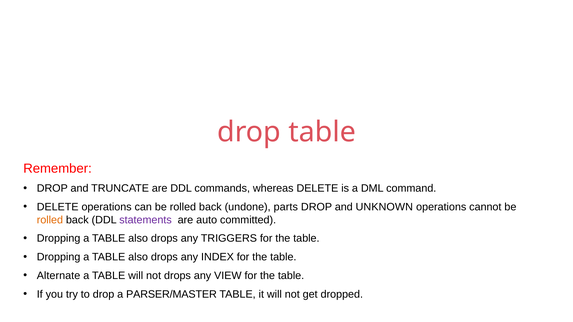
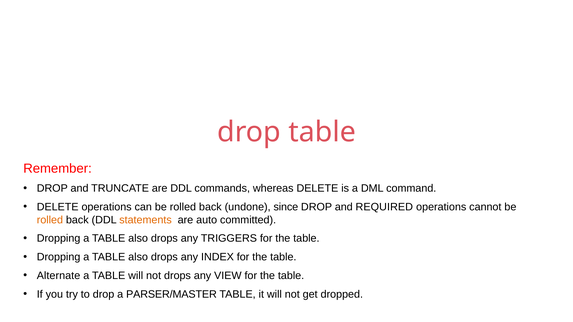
parts: parts -> since
UNKNOWN: UNKNOWN -> REQUIRED
statements colour: purple -> orange
